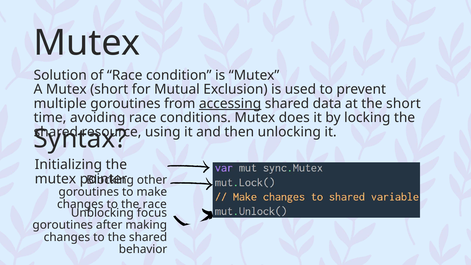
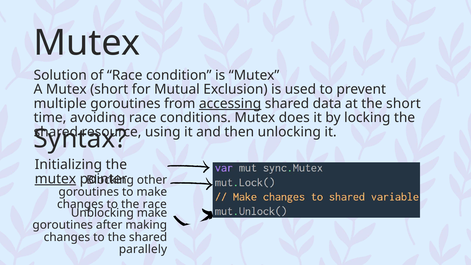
mutex at (55, 179) underline: none -> present
Unblocking focus: focus -> make
behavior: behavior -> parallely
